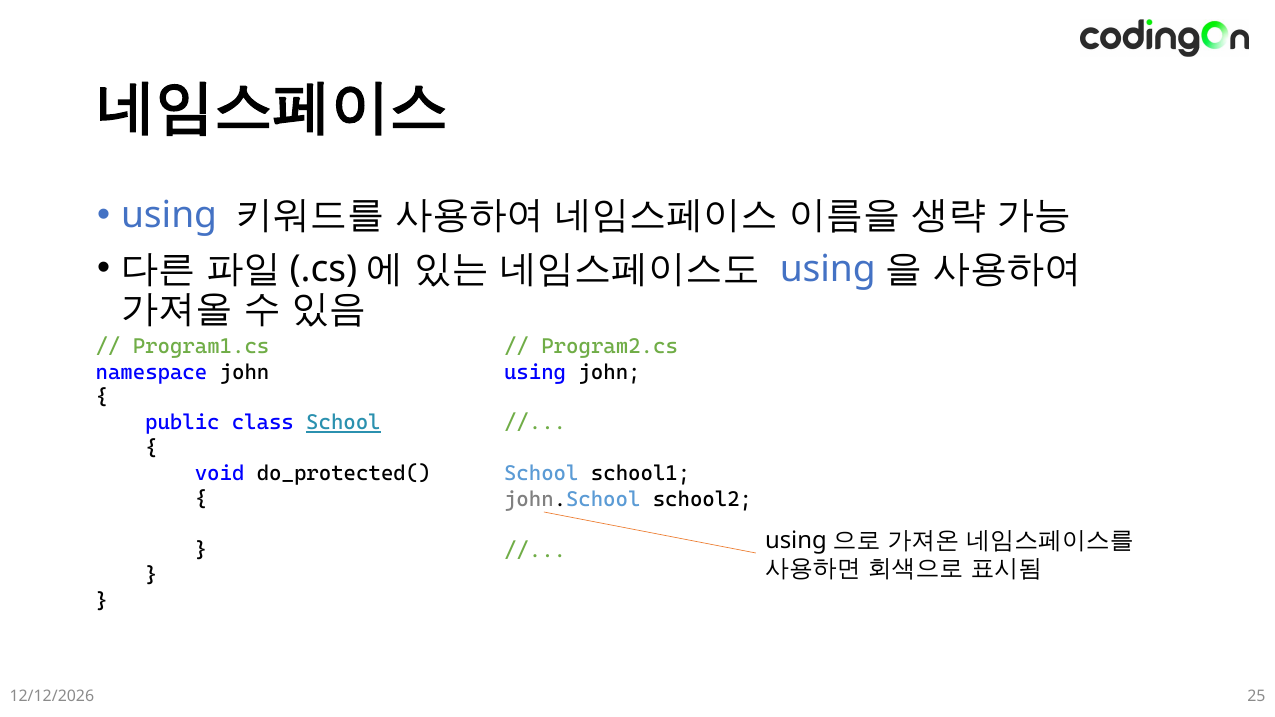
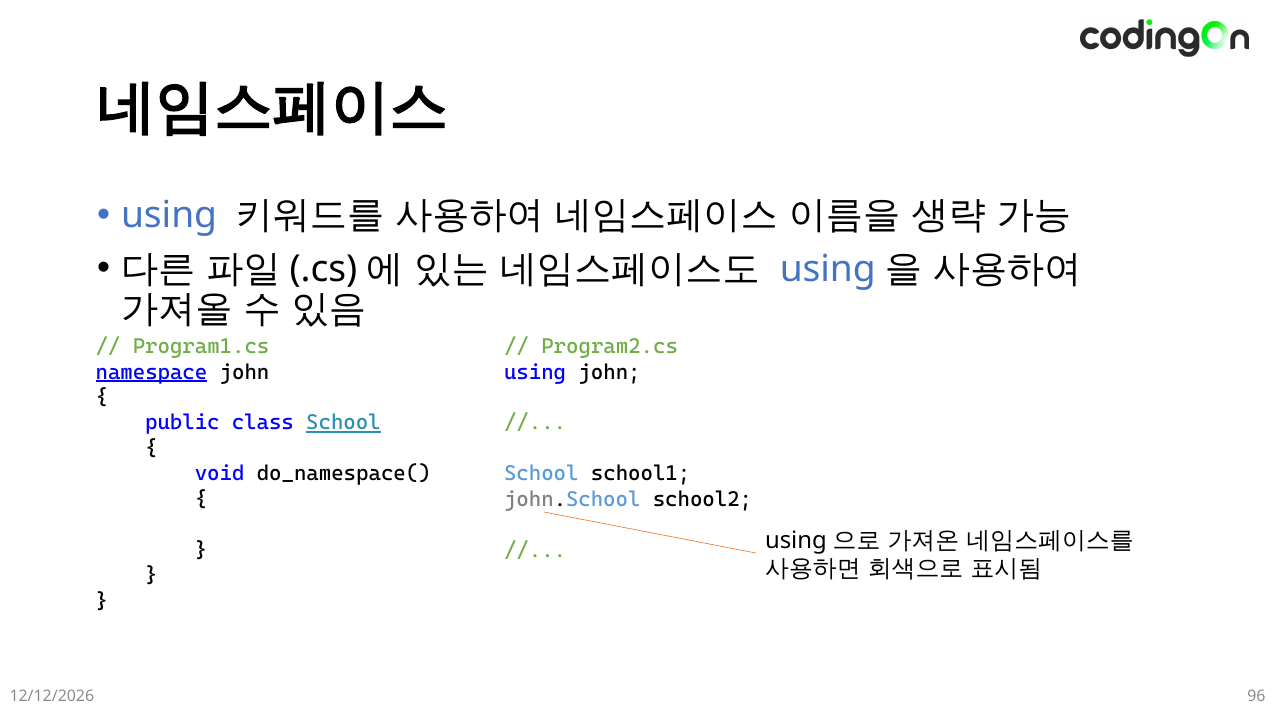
namespace underline: none -> present
do_protected(: do_protected( -> do_namespace(
25: 25 -> 96
